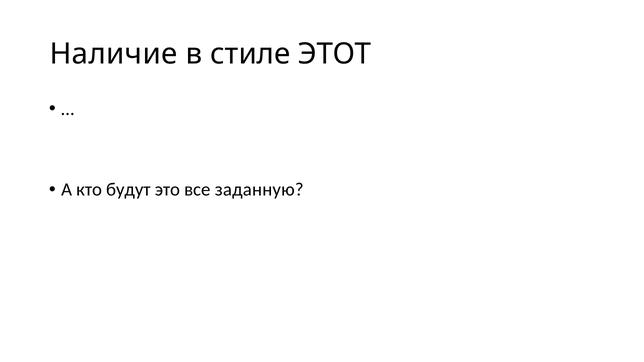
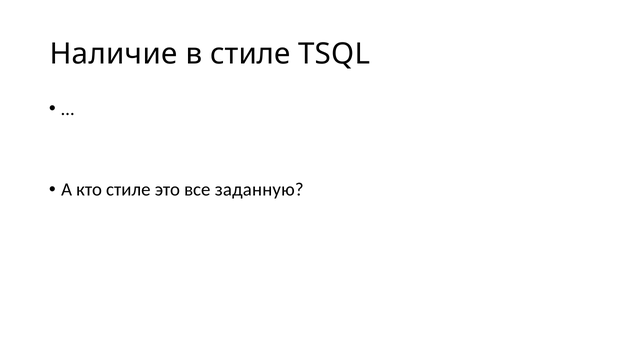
ЭТОТ: ЭТОТ -> TSQL
кто будут: будут -> стиле
